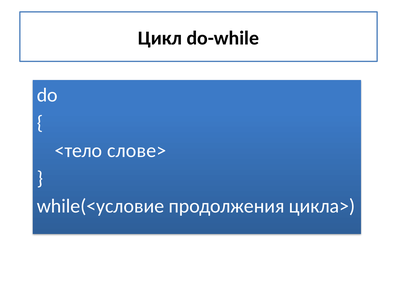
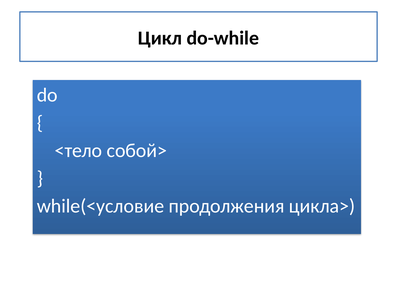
слове>: слове> -> собой>
